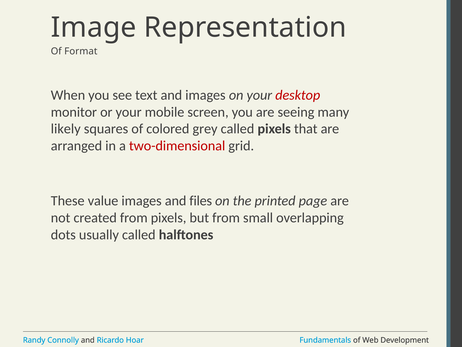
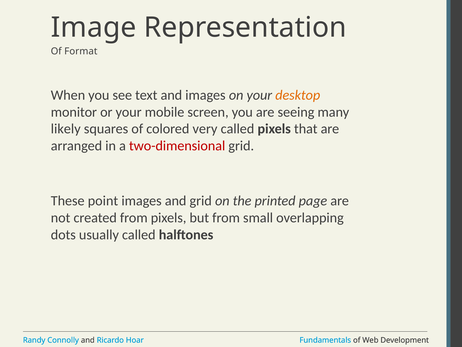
desktop colour: red -> orange
grey: grey -> very
value: value -> point
and files: files -> grid
